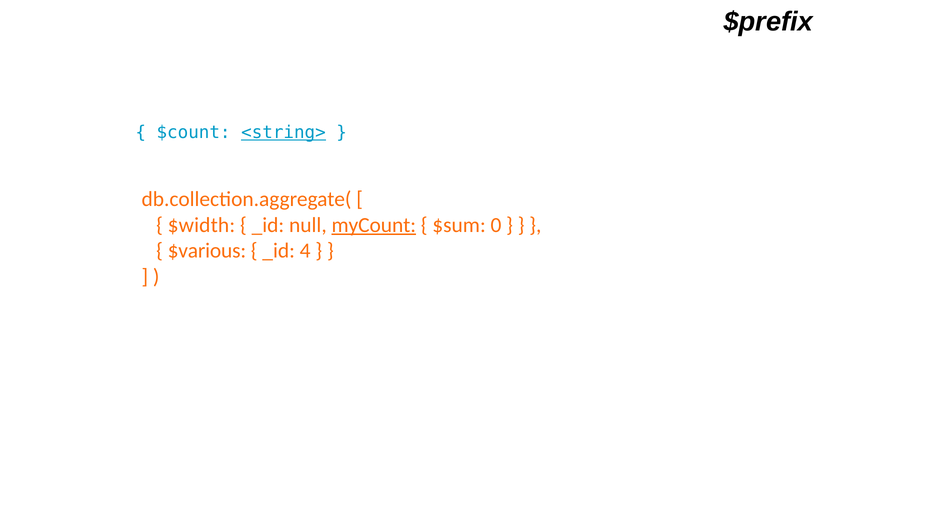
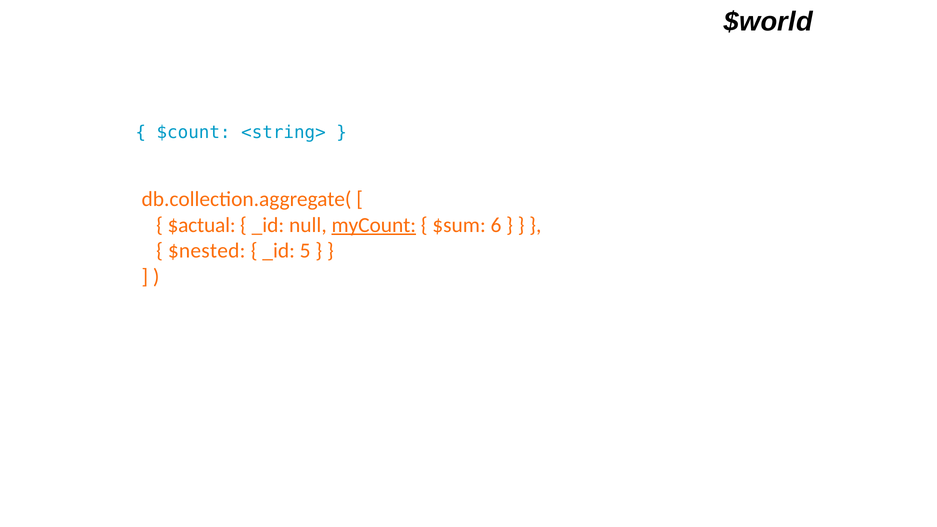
$prefix: $prefix -> $world
<string> underline: present -> none
$width: $width -> $actual
0: 0 -> 6
$various: $various -> $nested
4: 4 -> 5
